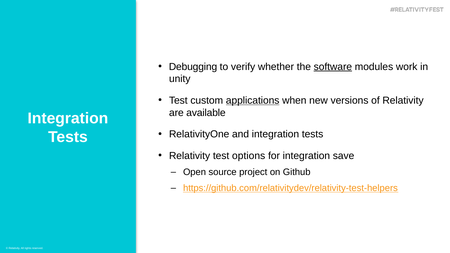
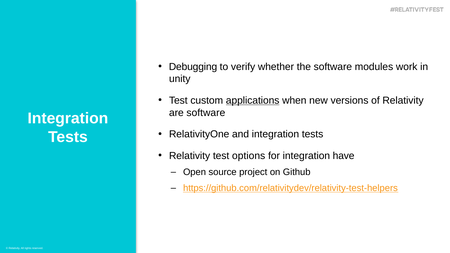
software at (333, 67) underline: present -> none
are available: available -> software
save: save -> have
